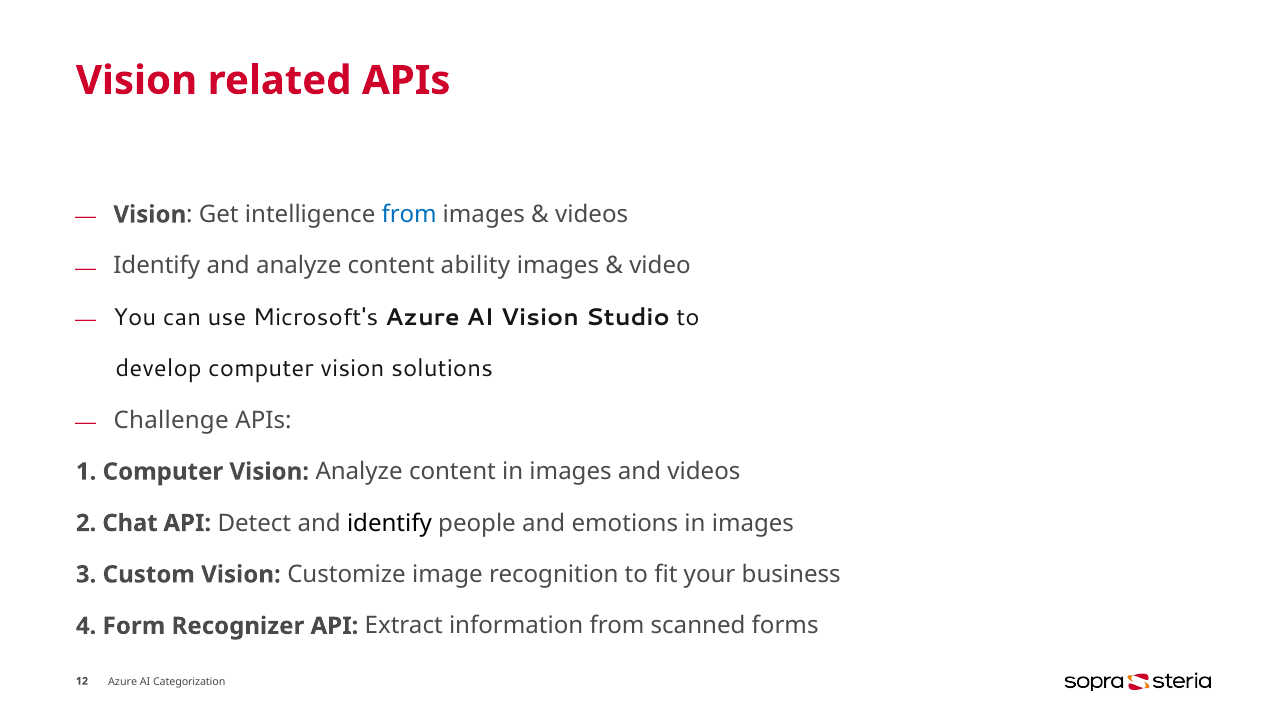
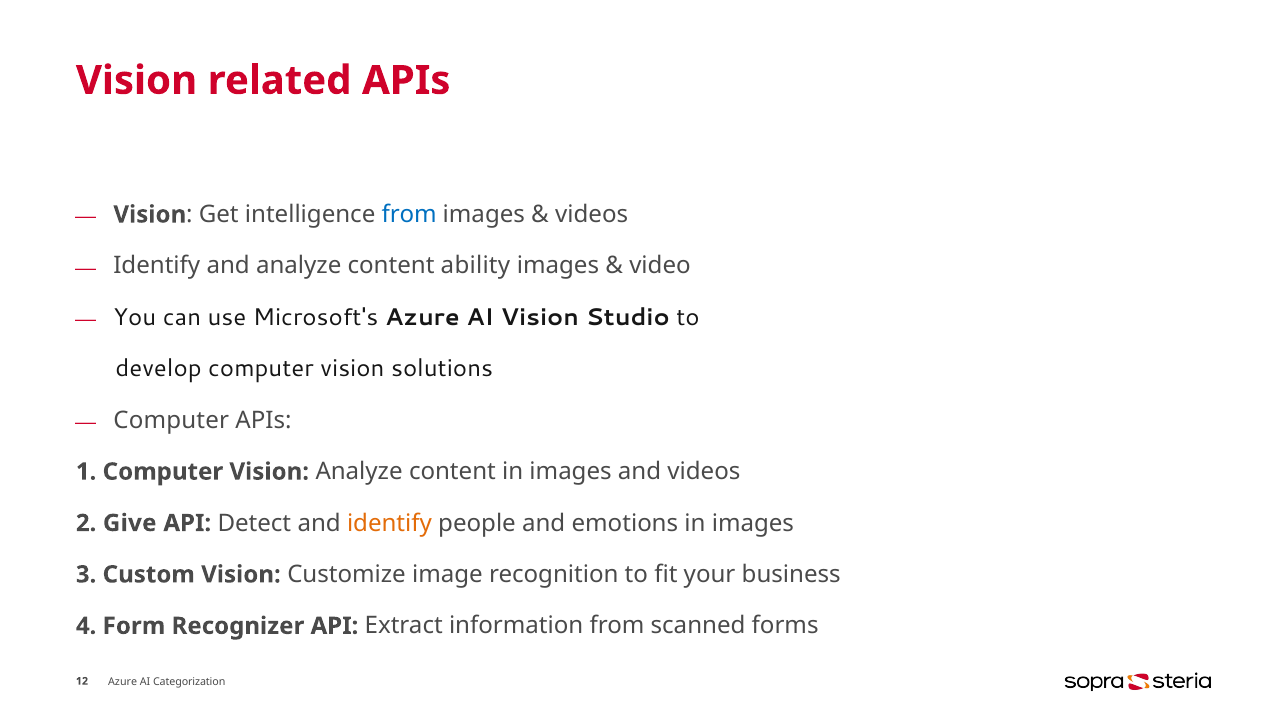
Challenge at (171, 420): Challenge -> Computer
Chat: Chat -> Give
identify at (389, 523) colour: black -> orange
